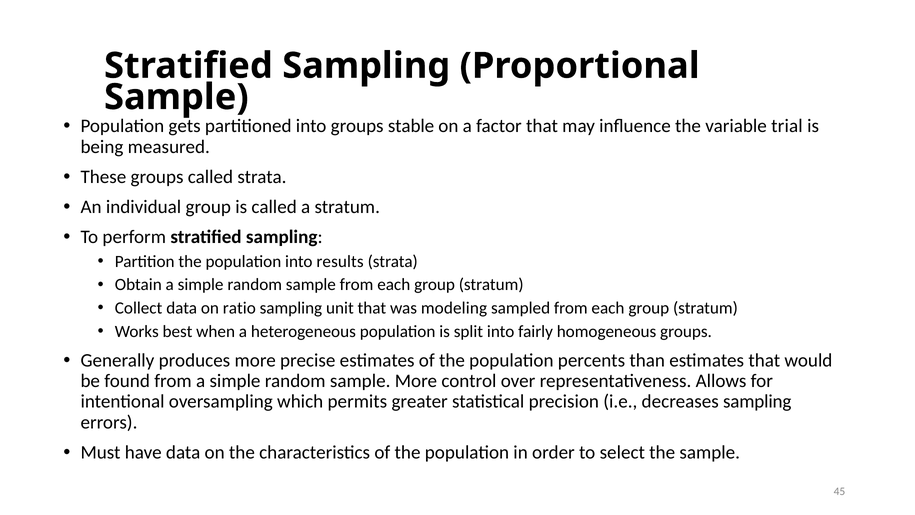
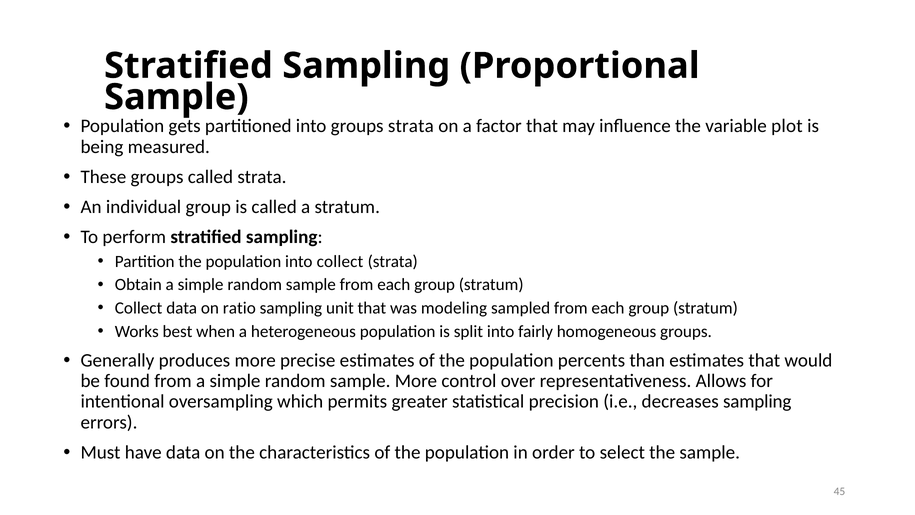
groups stable: stable -> strata
trial: trial -> plot
into results: results -> collect
